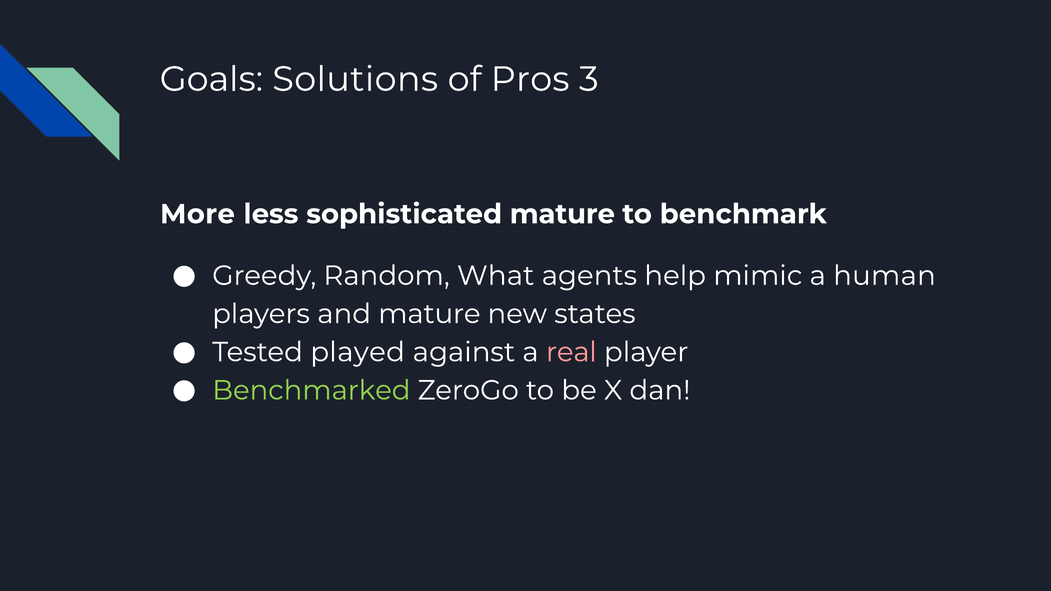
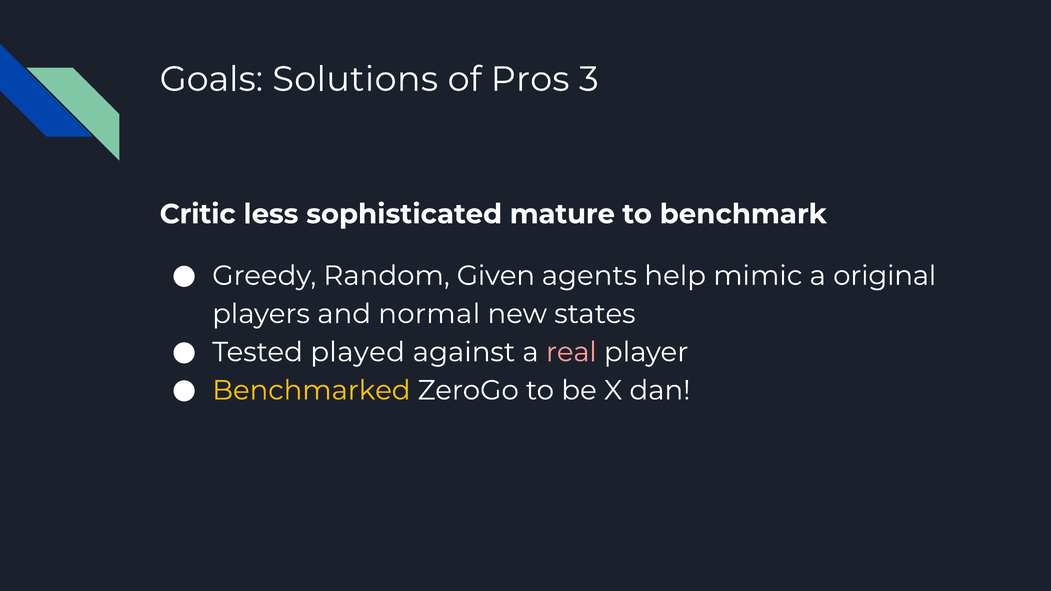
More: More -> Critic
What: What -> Given
human: human -> original
and mature: mature -> normal
Benchmarked colour: light green -> yellow
